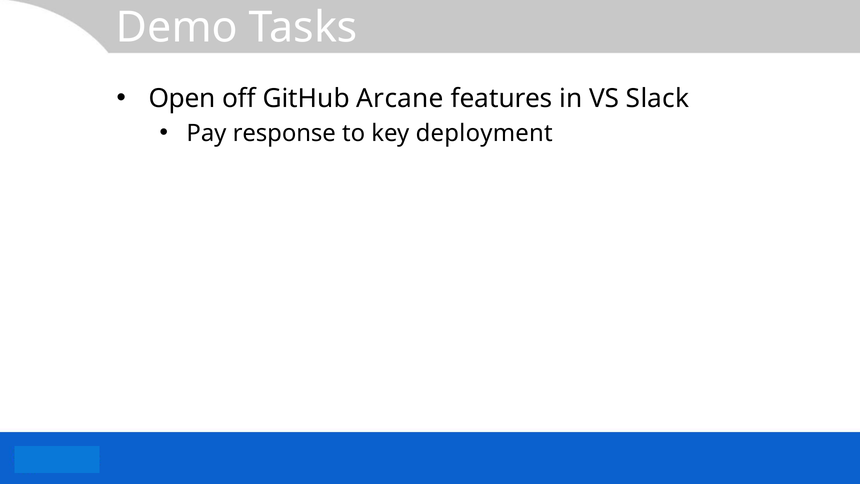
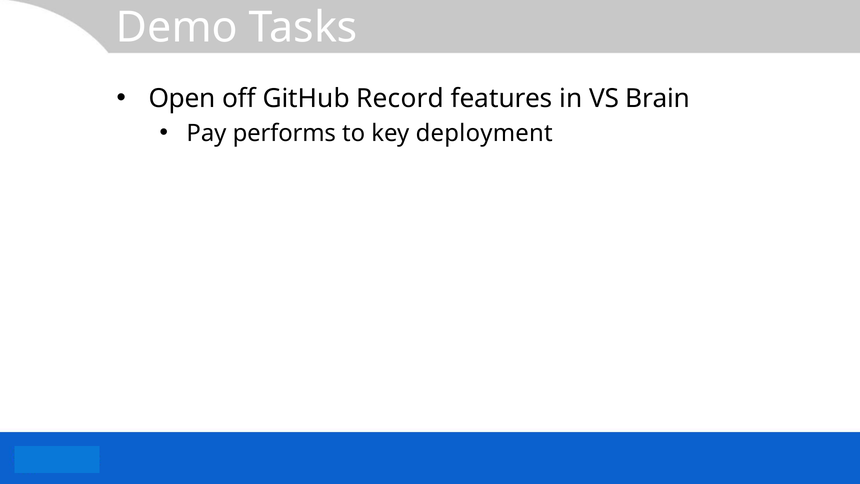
Arcane: Arcane -> Record
Slack: Slack -> Brain
response: response -> performs
